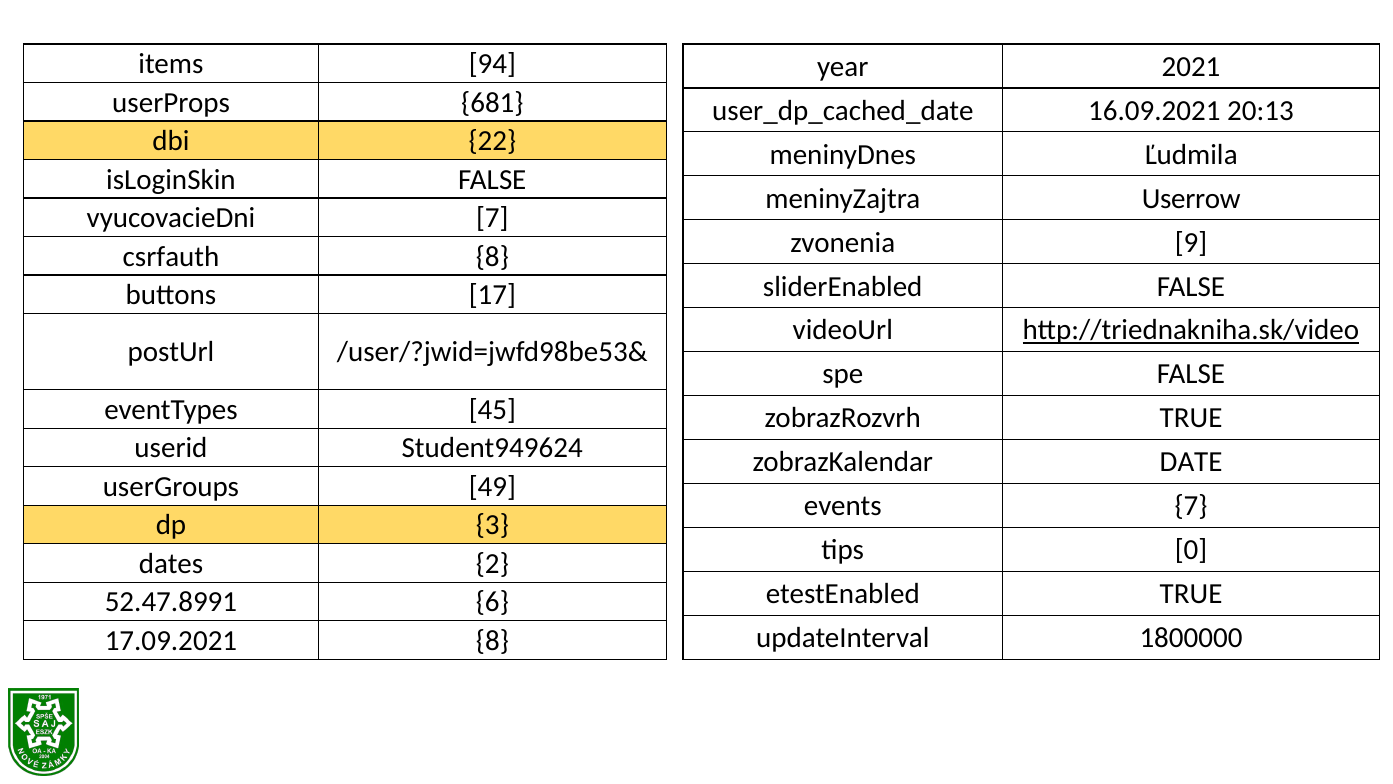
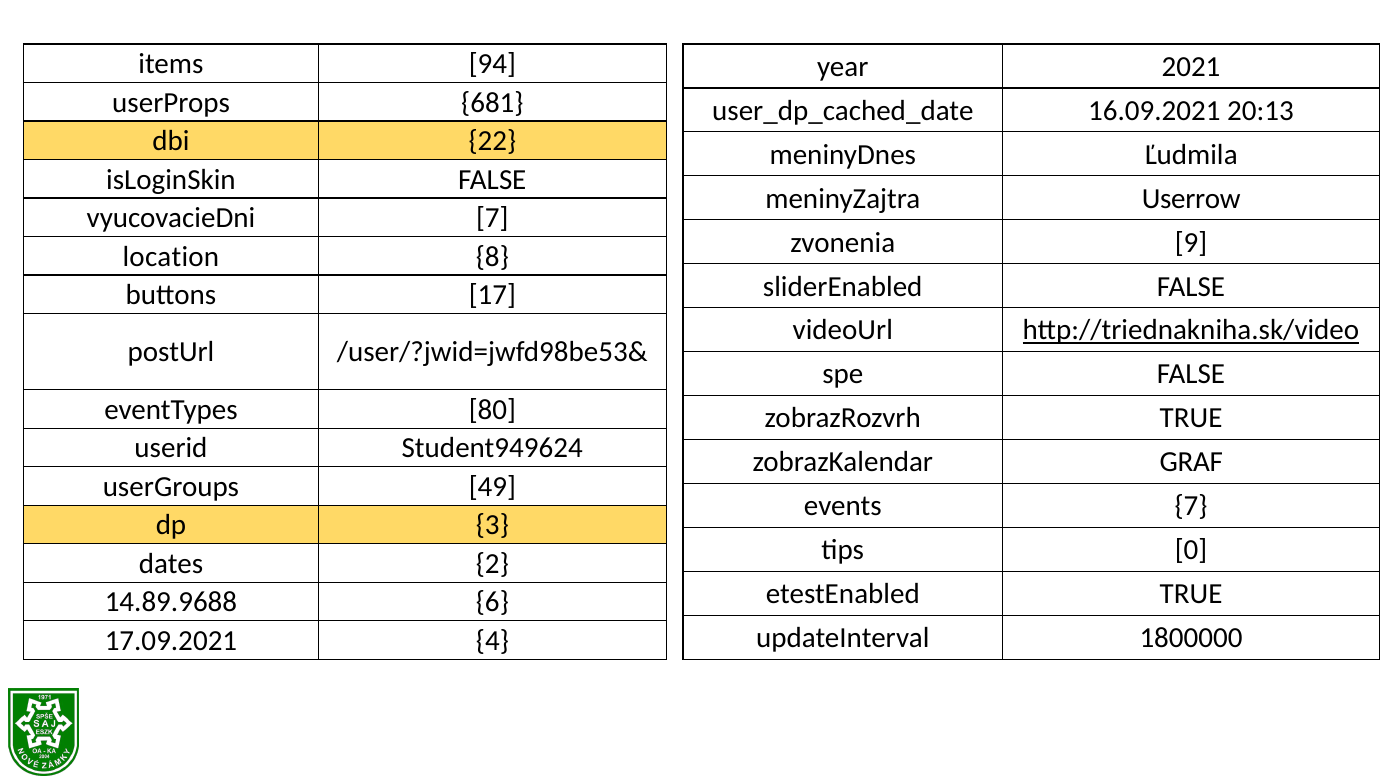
csrfauth: csrfauth -> location
45: 45 -> 80
DATE: DATE -> GRAF
52.47.8991: 52.47.8991 -> 14.89.9688
17.09.2021 8: 8 -> 4
